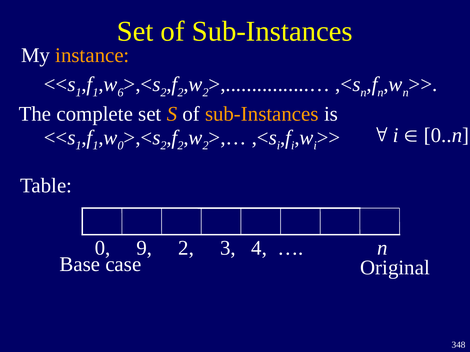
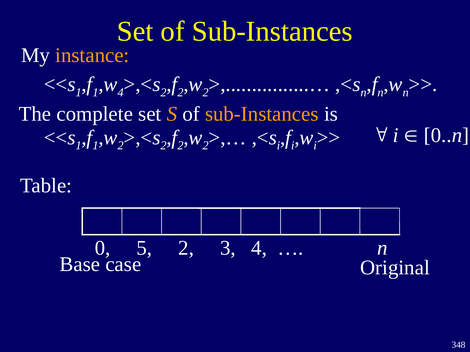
6 at (121, 93): 6 -> 4
0 at (121, 146): 0 -> 2
9: 9 -> 5
